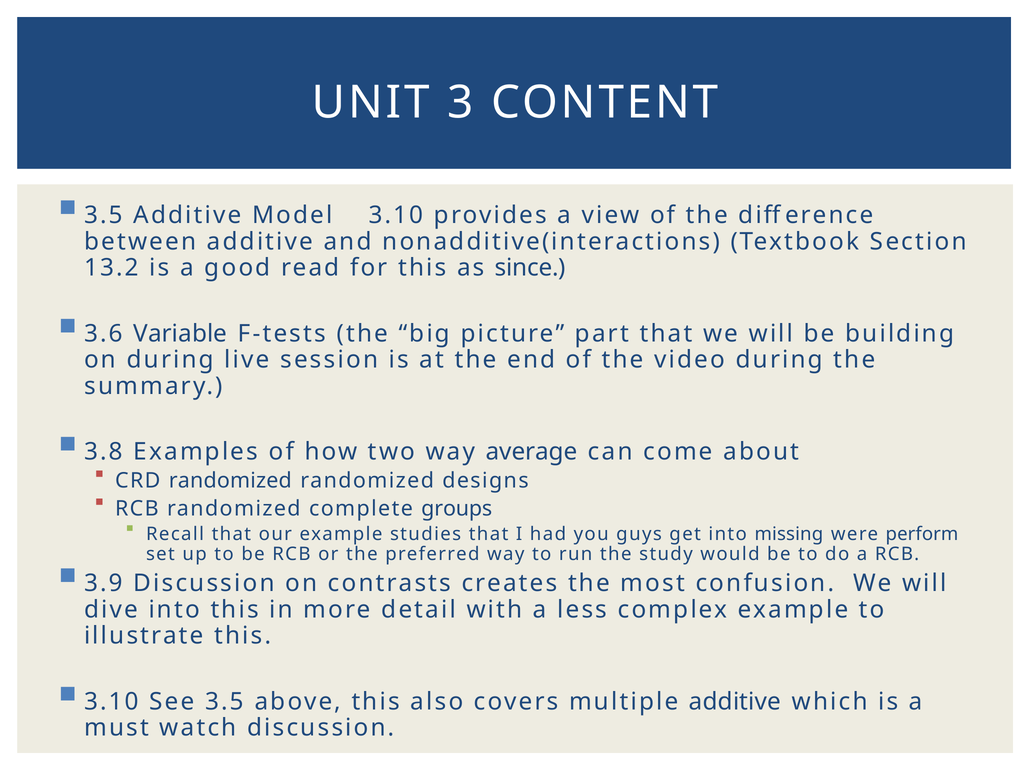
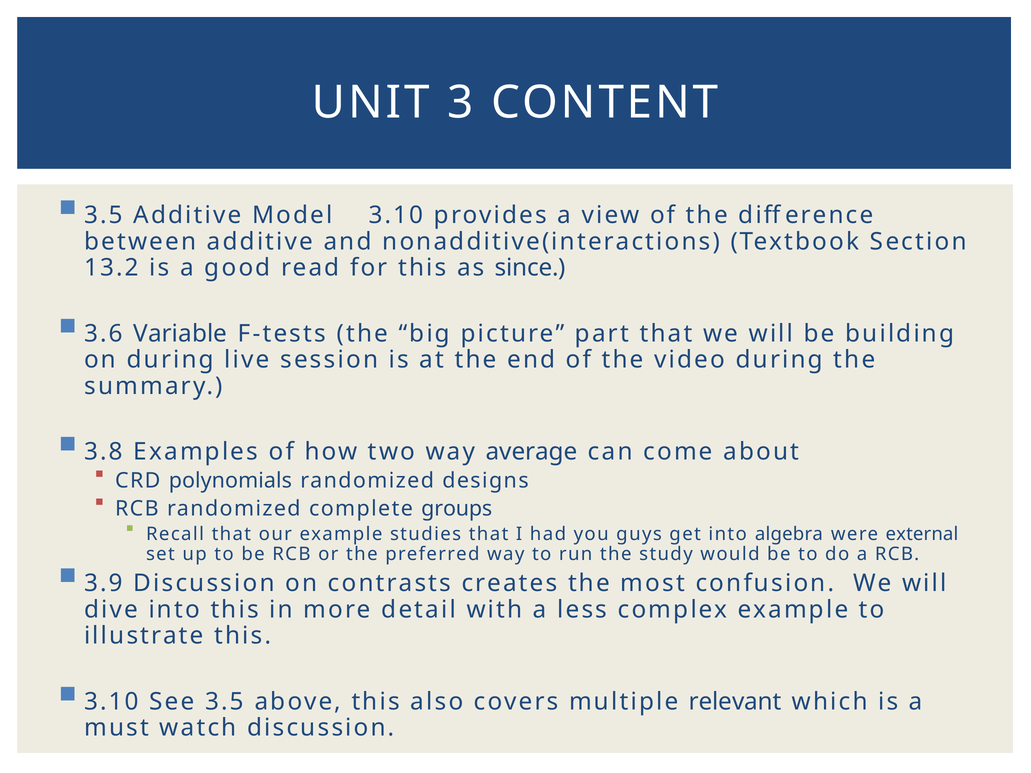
CRD randomized: randomized -> polynomials
missing: missing -> algebra
perform: perform -> external
multiple additive: additive -> relevant
